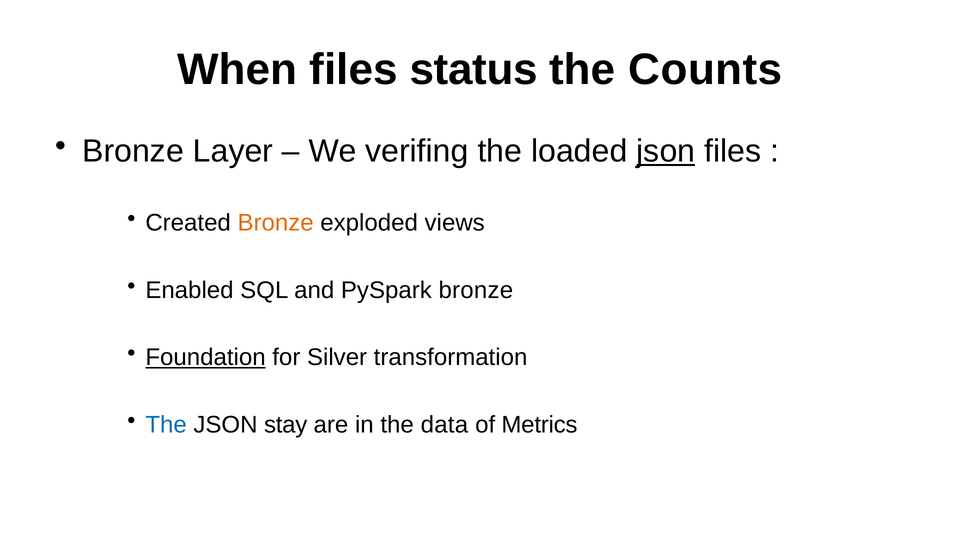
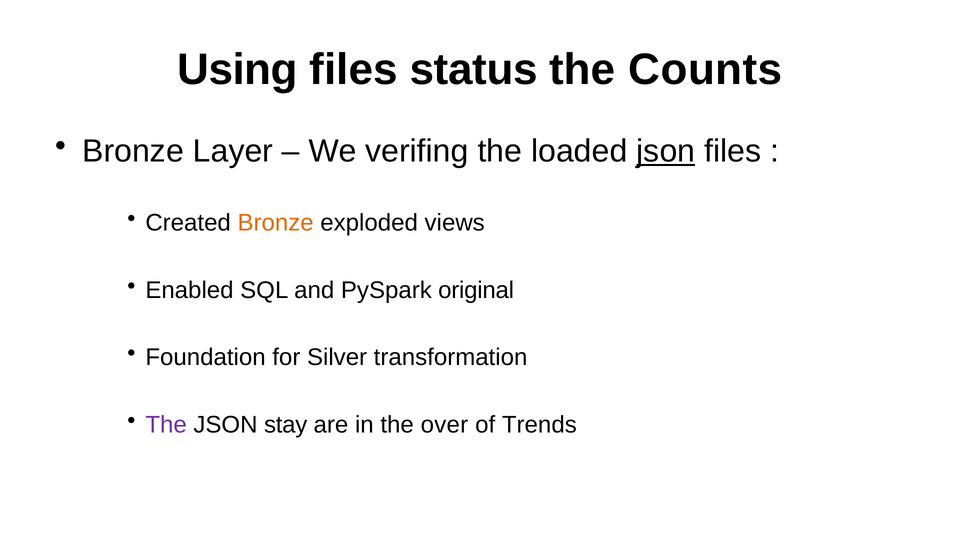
When: When -> Using
PySpark bronze: bronze -> original
Foundation underline: present -> none
The at (166, 425) colour: blue -> purple
data: data -> over
Metrics: Metrics -> Trends
